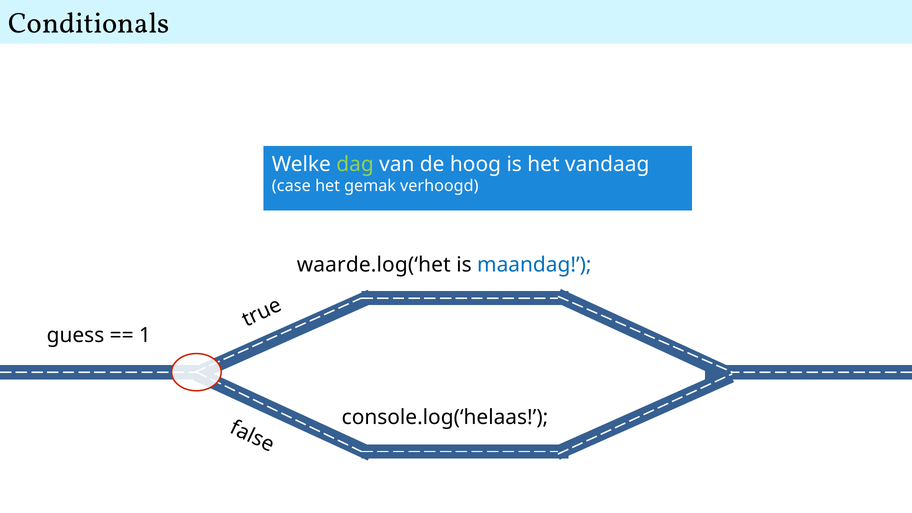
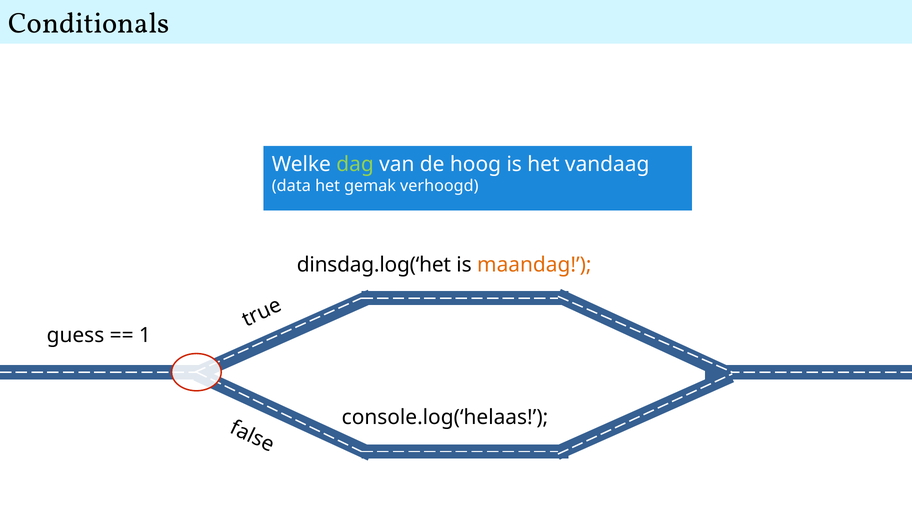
case: case -> data
waarde.log(‘het: waarde.log(‘het -> dinsdag.log(‘het
maandag colour: blue -> orange
